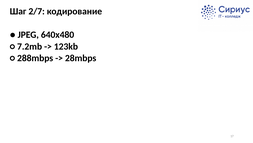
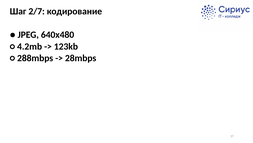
7.2mb: 7.2mb -> 4.2mb
